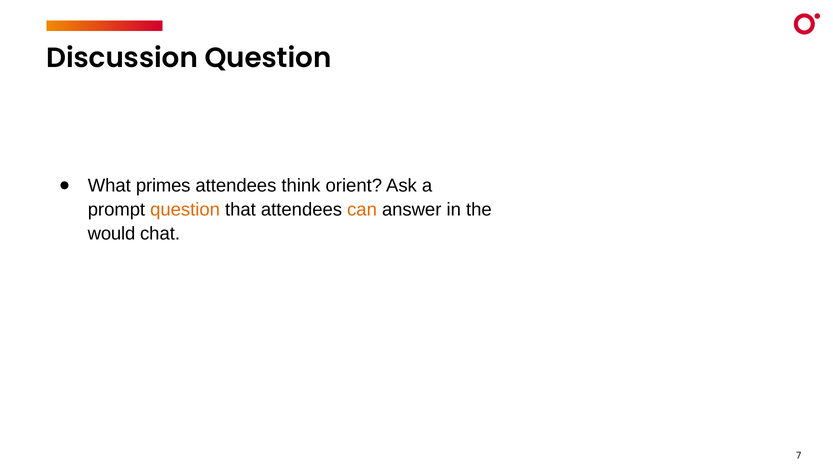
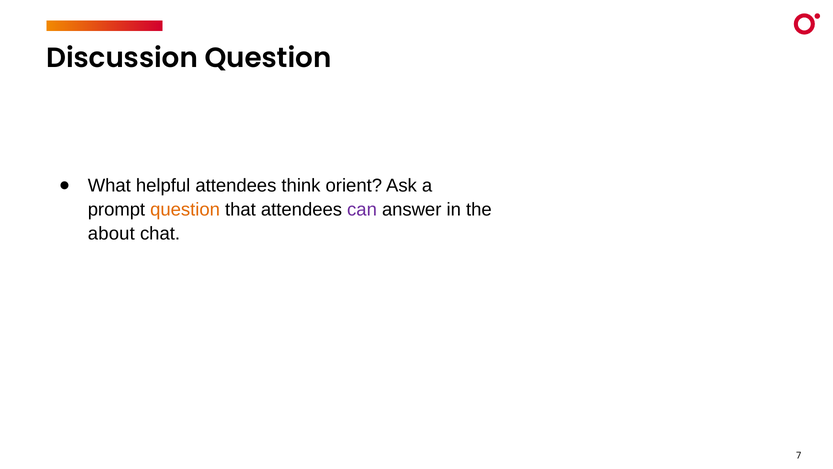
primes: primes -> helpful
can colour: orange -> purple
would: would -> about
